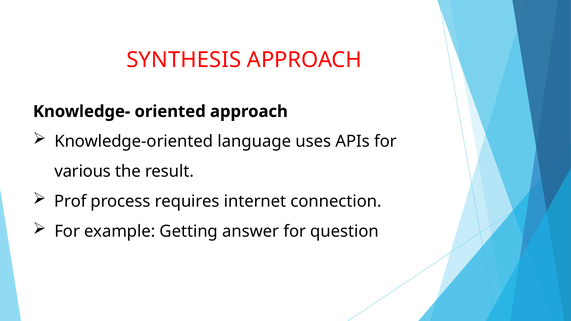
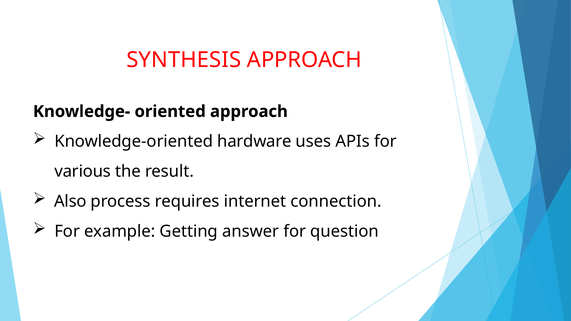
language: language -> hardware
Prof: Prof -> Also
